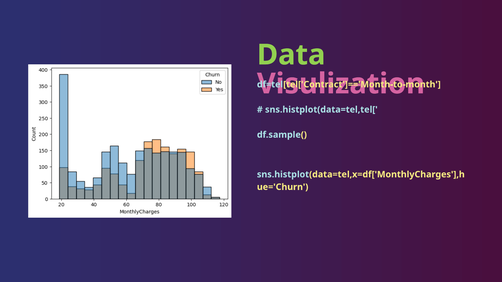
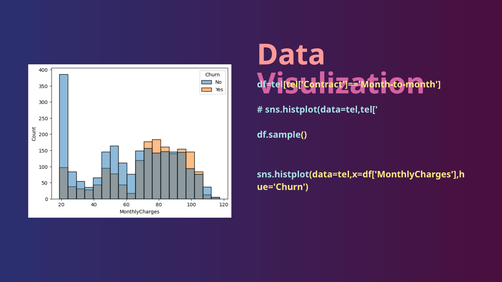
Data colour: light green -> pink
